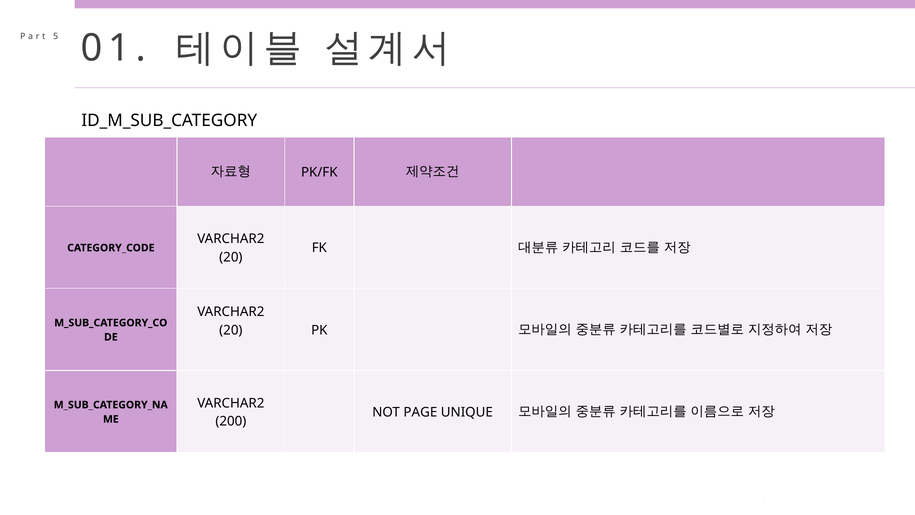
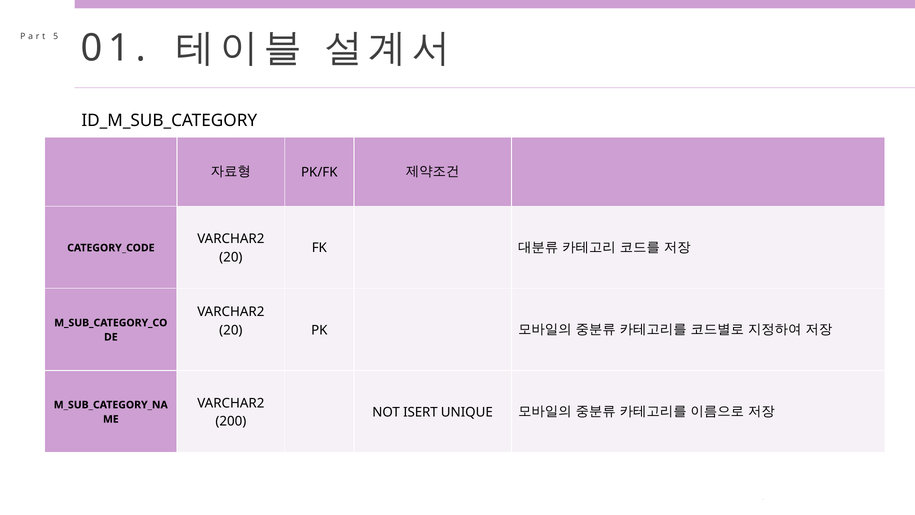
PAGE: PAGE -> ISERT
